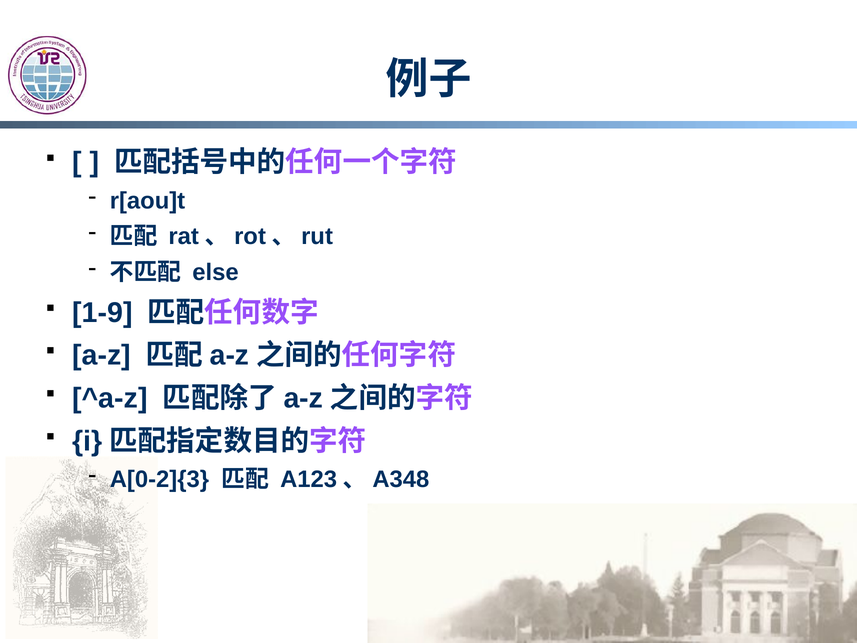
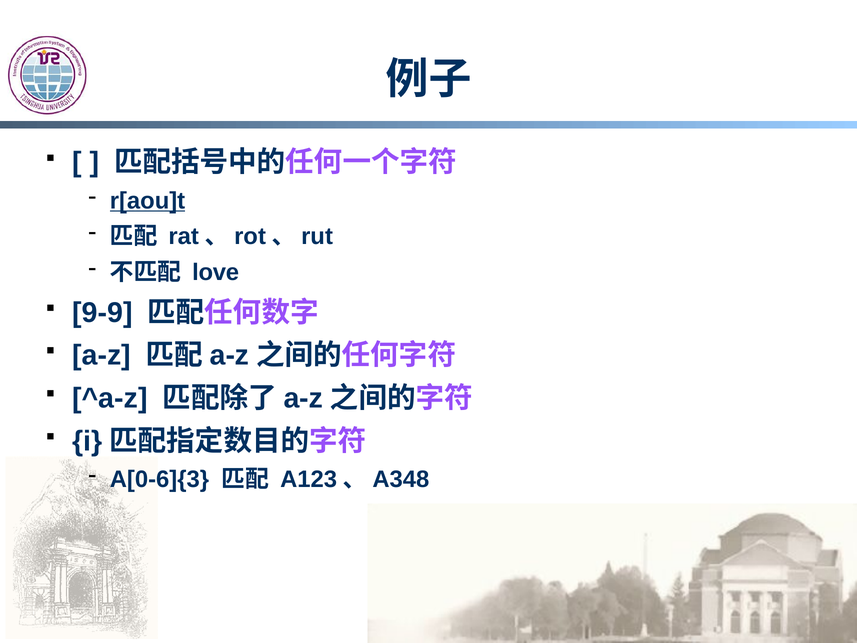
r[aou]t underline: none -> present
else: else -> love
1-9: 1-9 -> 9-9
A[0-2]{3: A[0-2]{3 -> A[0-6]{3
